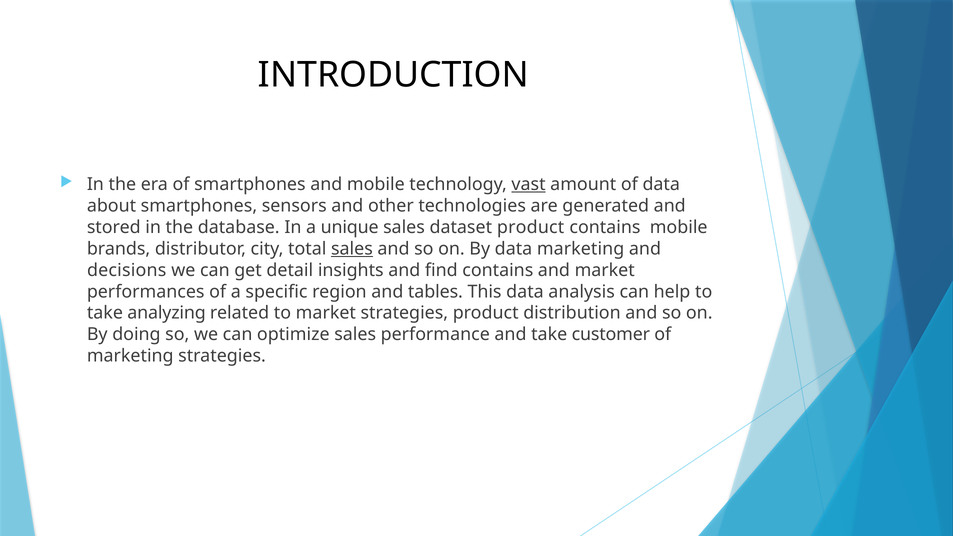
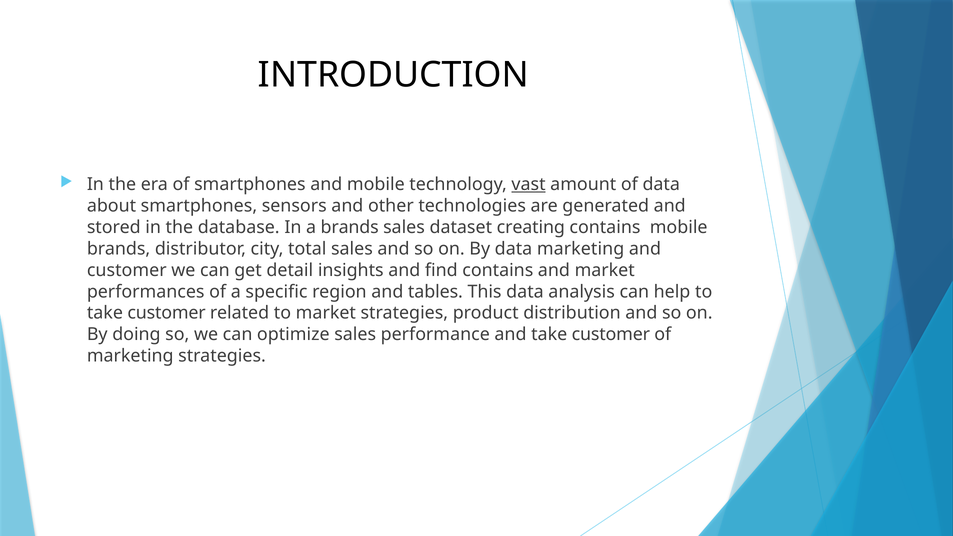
a unique: unique -> brands
dataset product: product -> creating
sales at (352, 249) underline: present -> none
decisions at (127, 270): decisions -> customer
analyzing at (167, 313): analyzing -> customer
